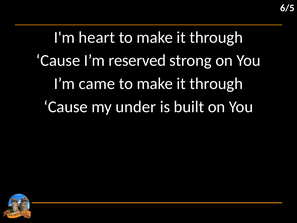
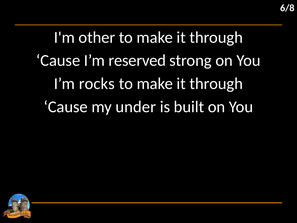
6/5: 6/5 -> 6/8
heart: heart -> other
came: came -> rocks
